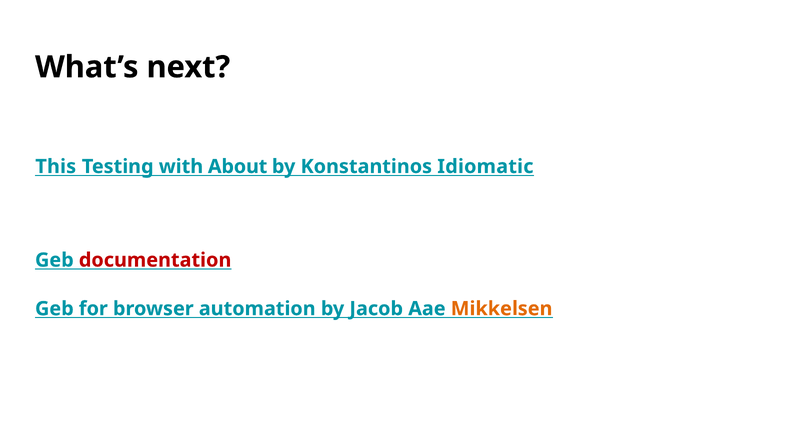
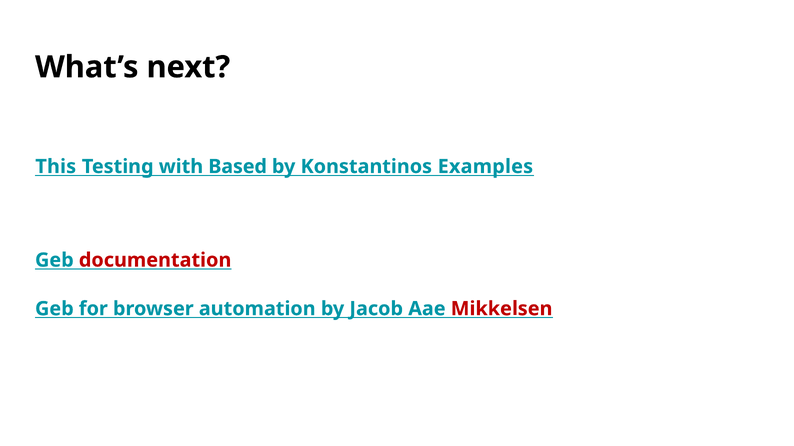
About: About -> Based
Idiomatic: Idiomatic -> Examples
Mikkelsen colour: orange -> red
